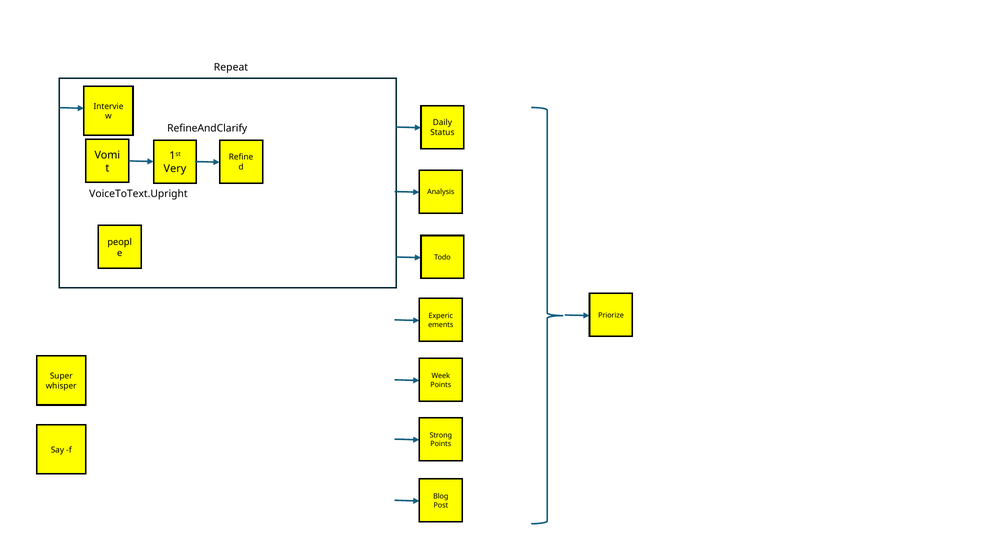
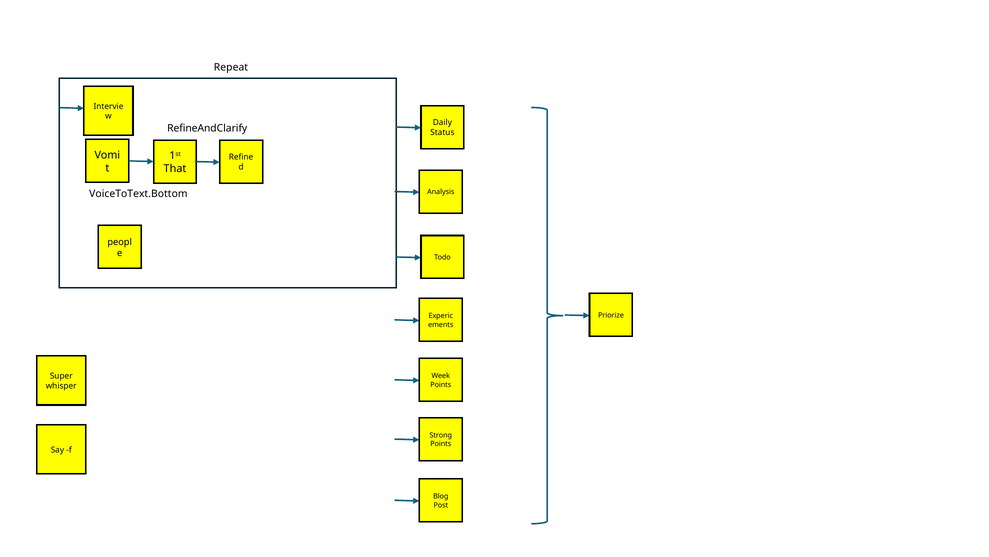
Very: Very -> That
VoiceToText.Upright: VoiceToText.Upright -> VoiceToText.Bottom
